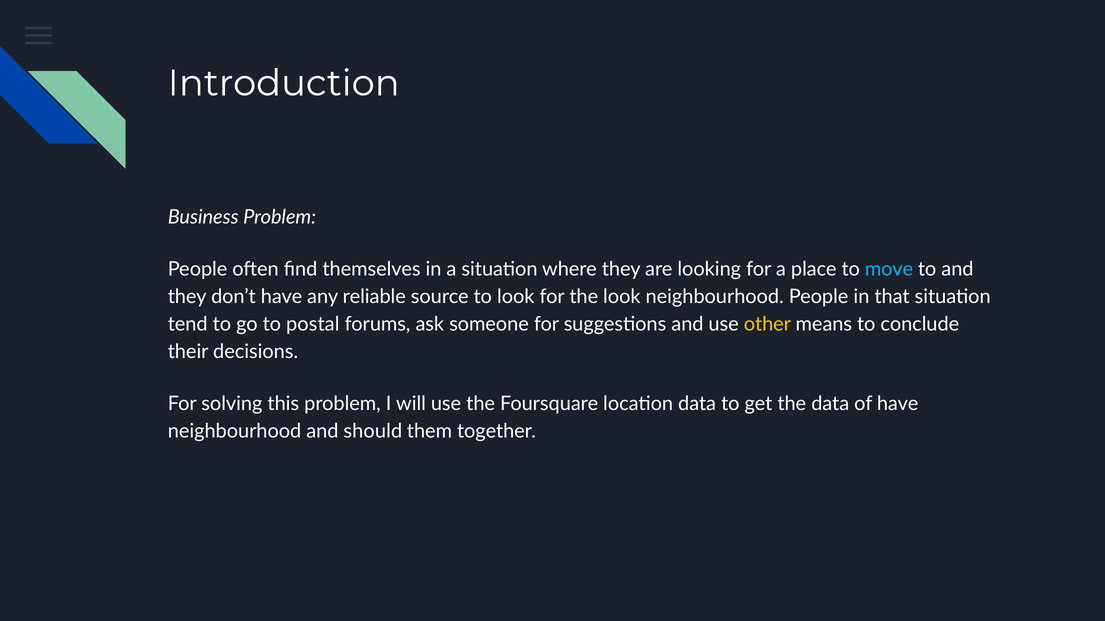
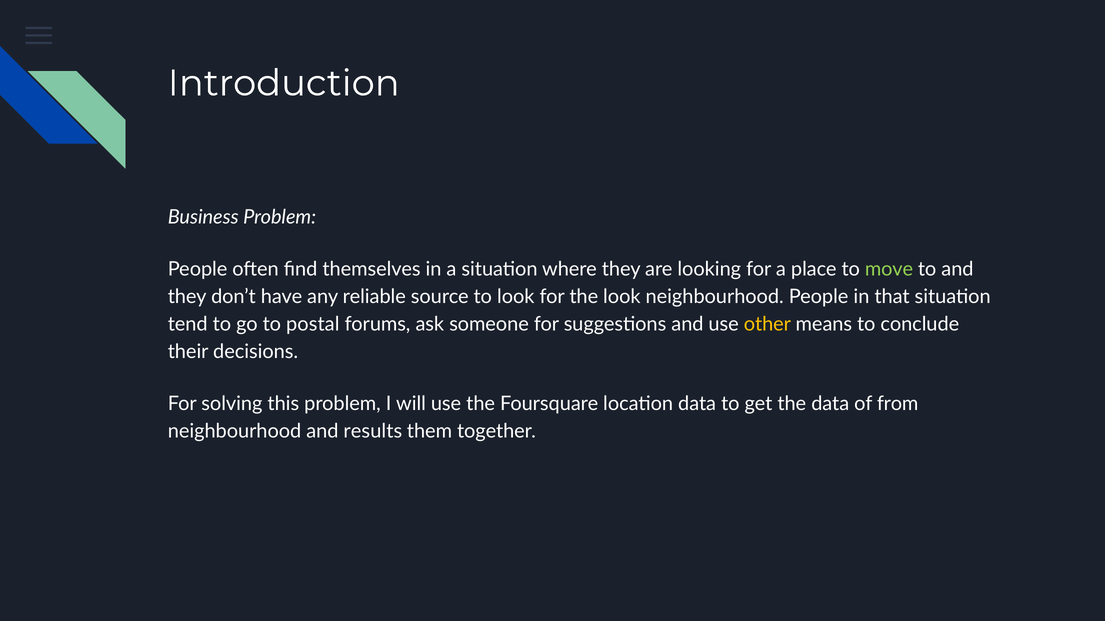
move colour: light blue -> light green
of have: have -> from
should: should -> results
